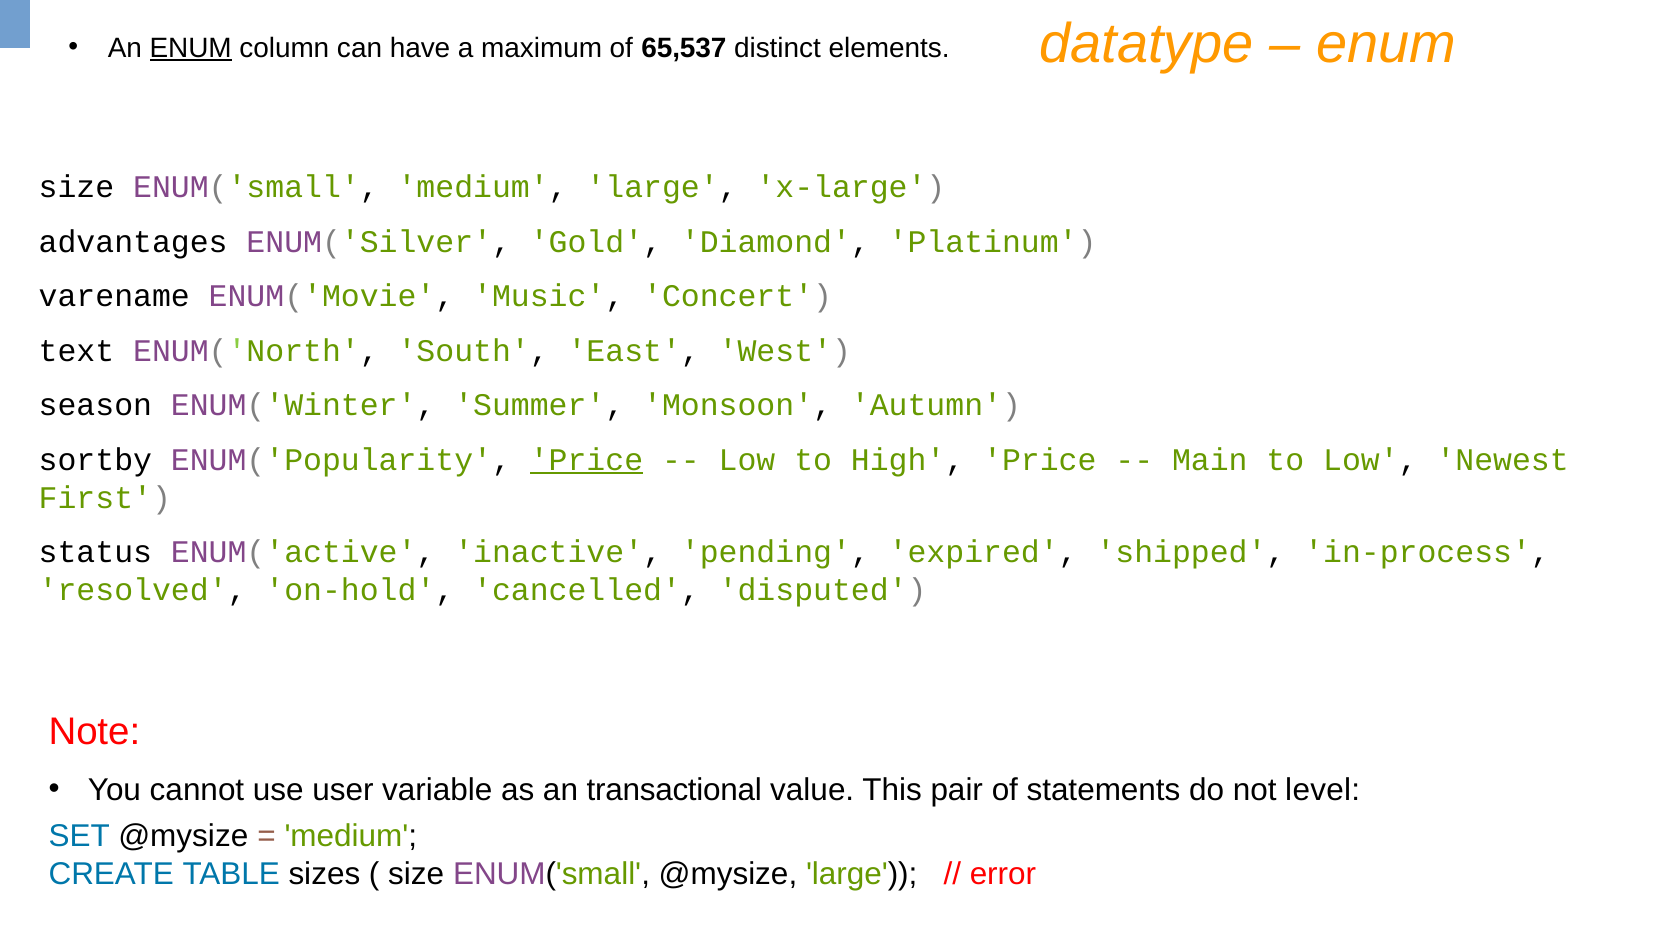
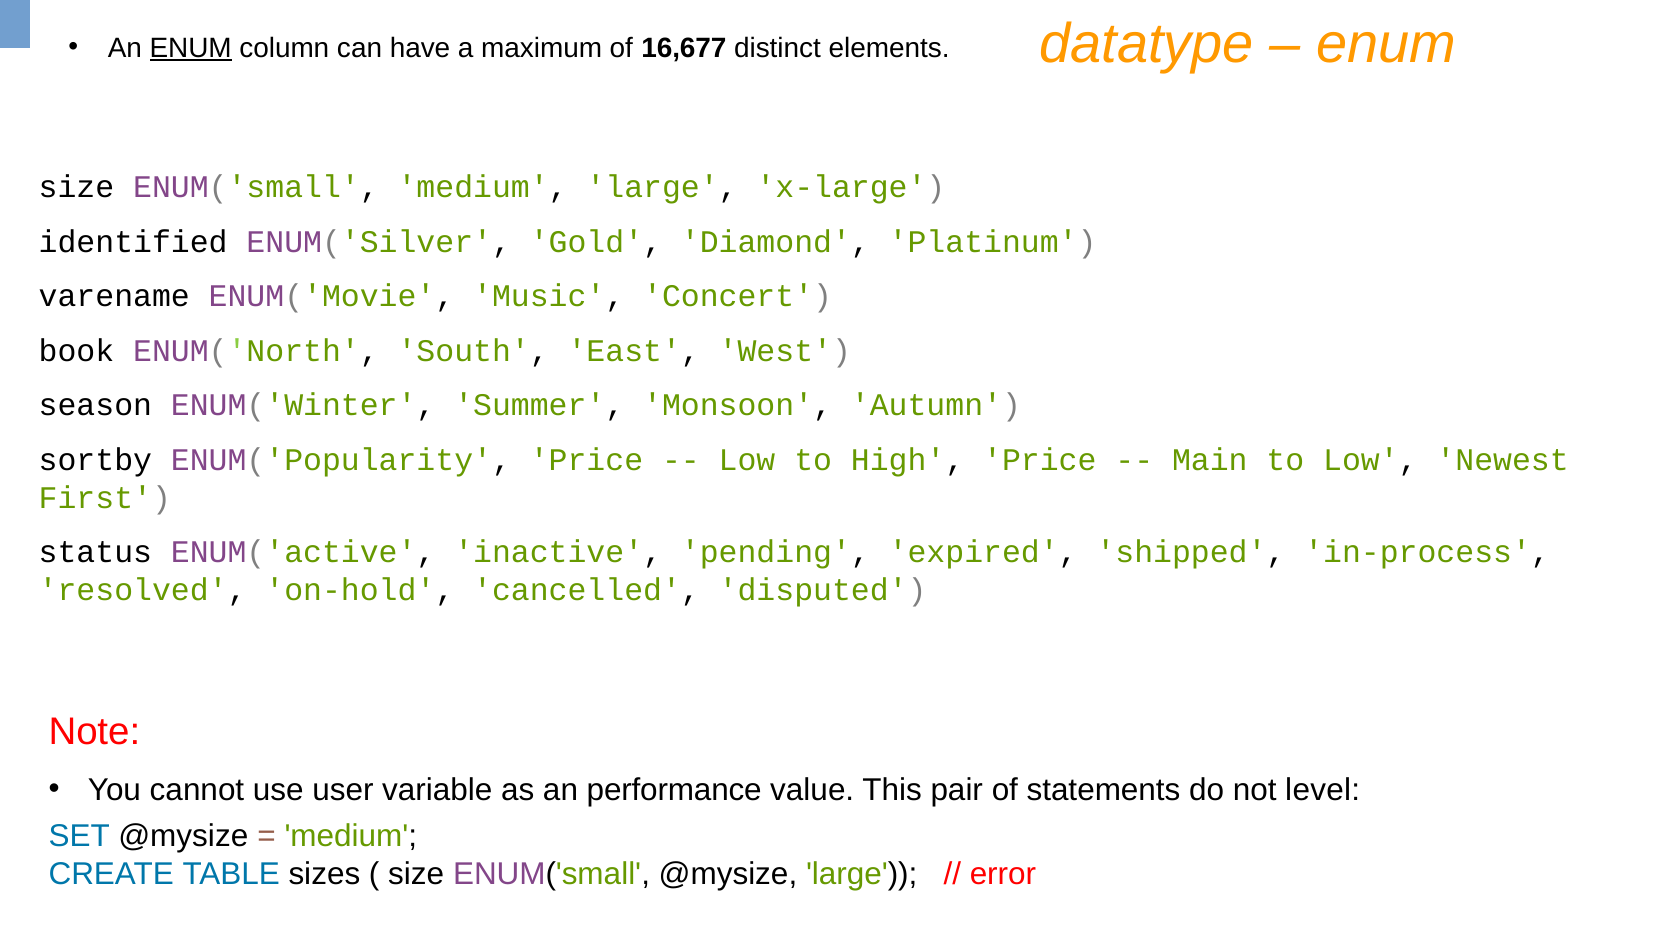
65,537: 65,537 -> 16,677
advantages: advantages -> identified
text: text -> book
Price at (586, 460) underline: present -> none
transactional: transactional -> performance
